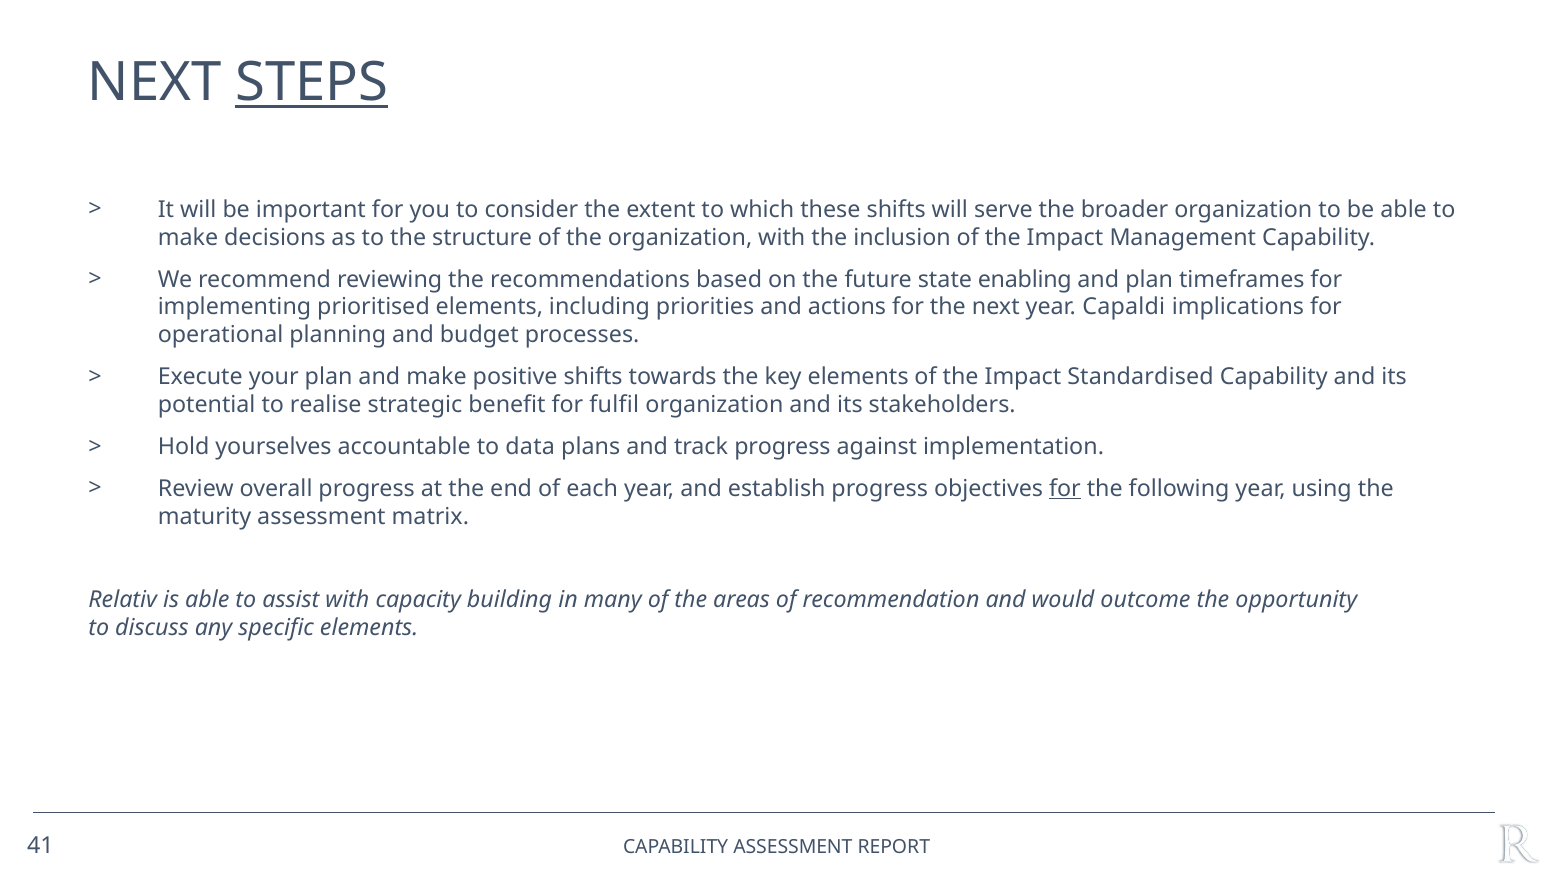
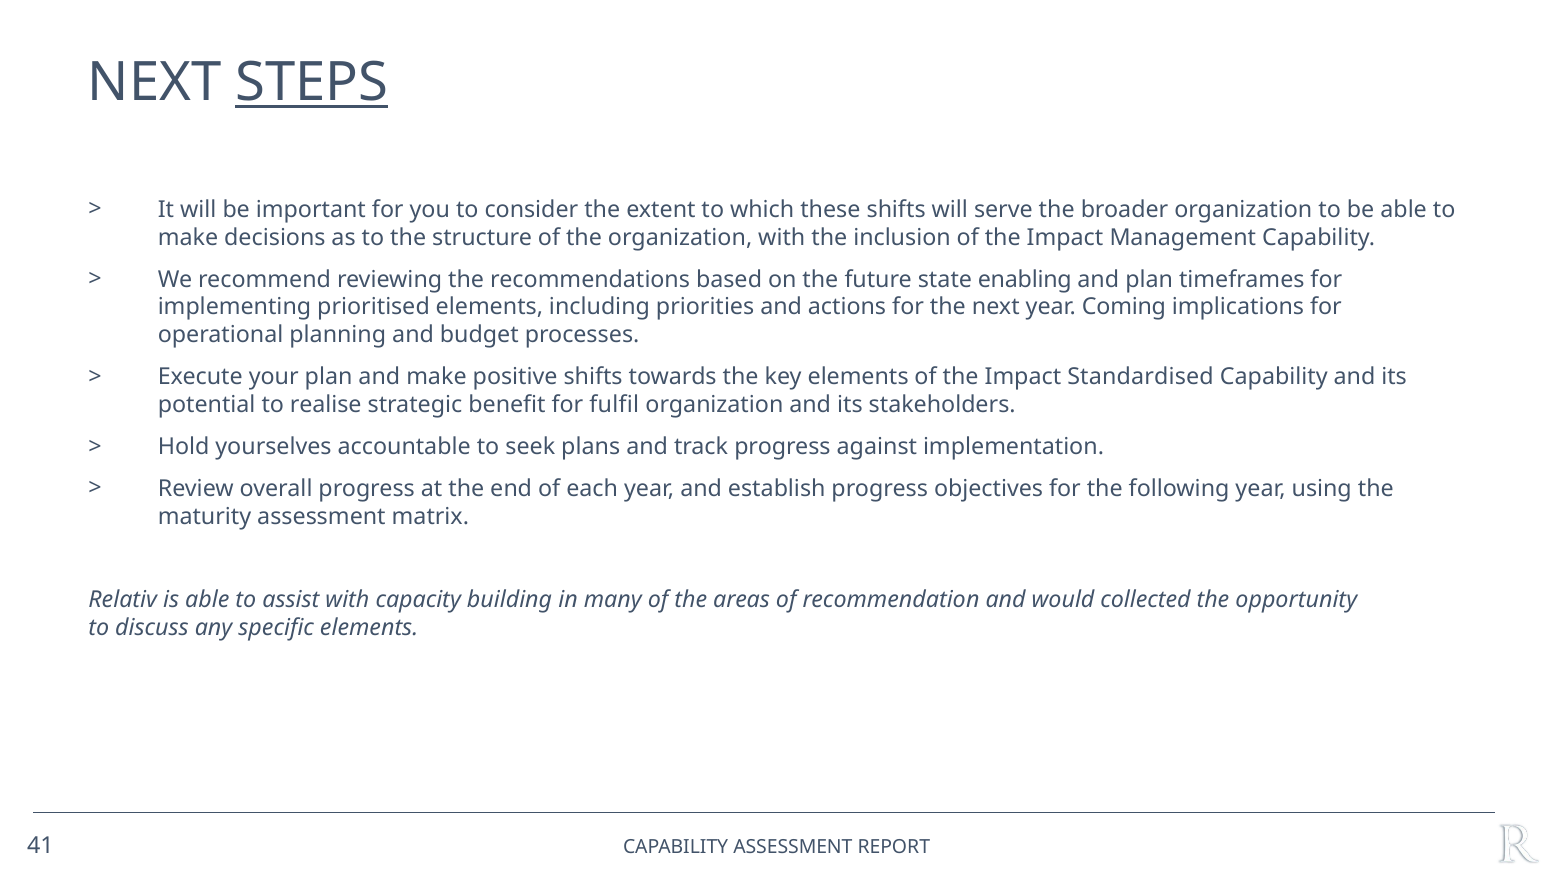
Capaldi: Capaldi -> Coming
data: data -> seek
for at (1065, 488) underline: present -> none
outcome: outcome -> collected
